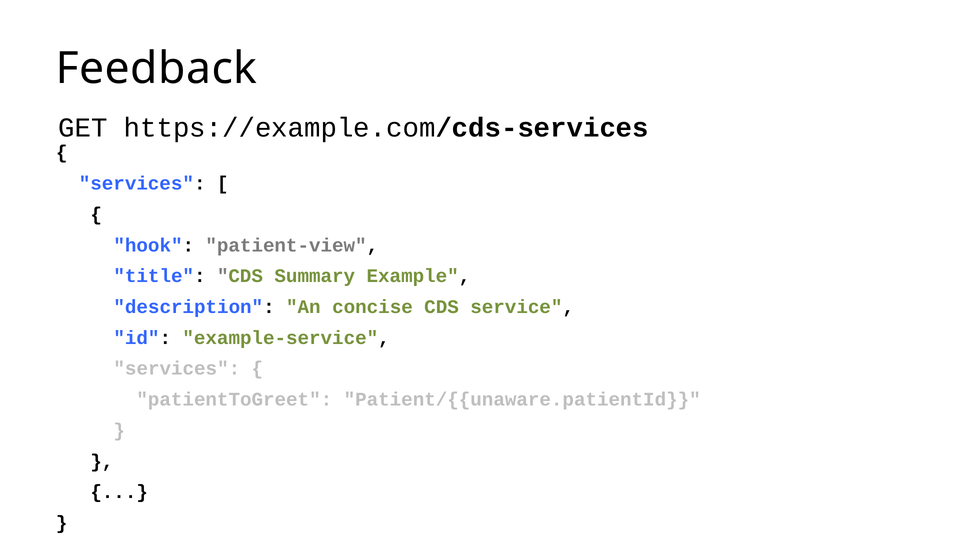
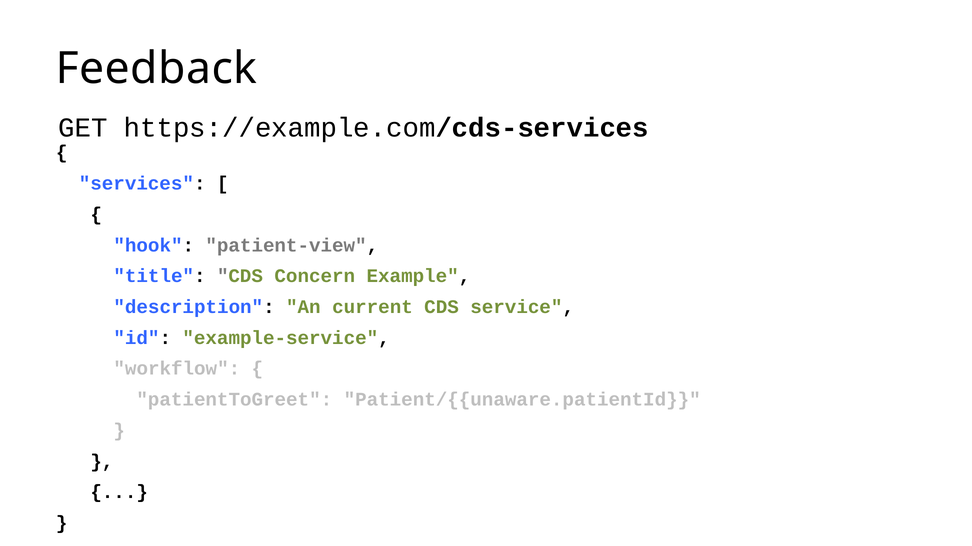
Summary: Summary -> Concern
concise: concise -> current
services at (177, 369): services -> workflow
